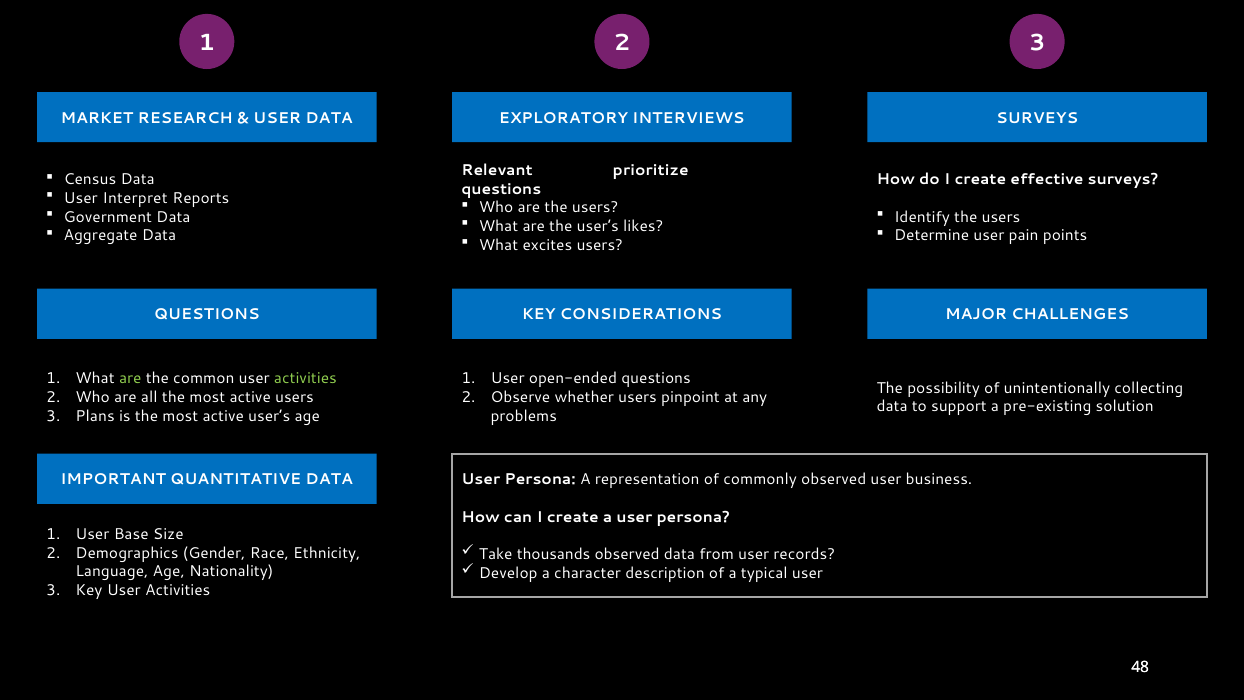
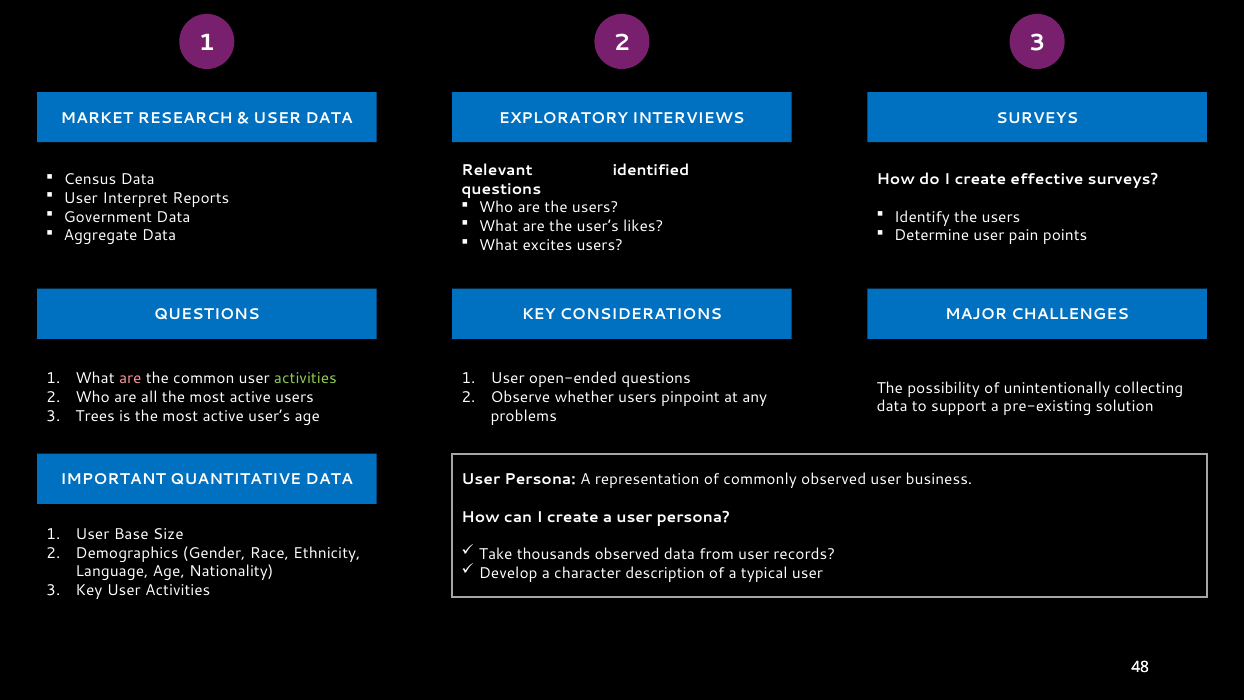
prioritize: prioritize -> identified
are at (130, 379) colour: light green -> pink
Plans: Plans -> Trees
